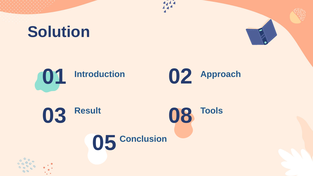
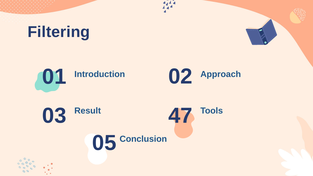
Solution: Solution -> Filtering
08: 08 -> 47
